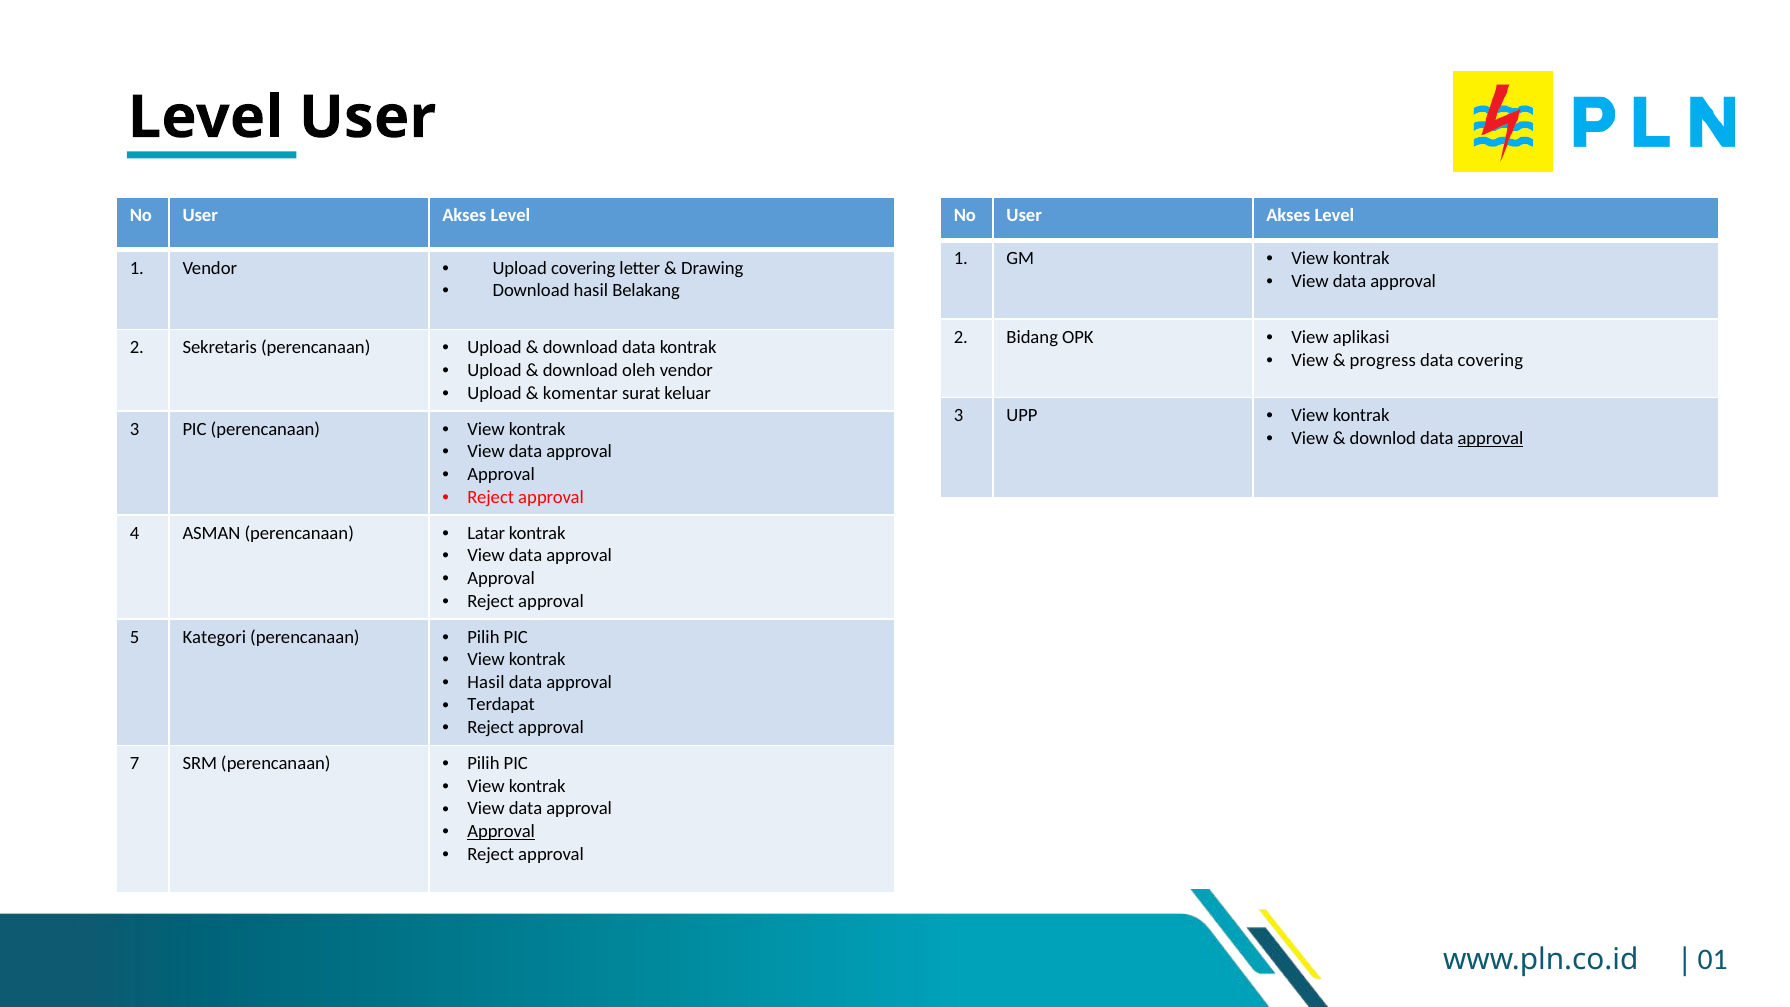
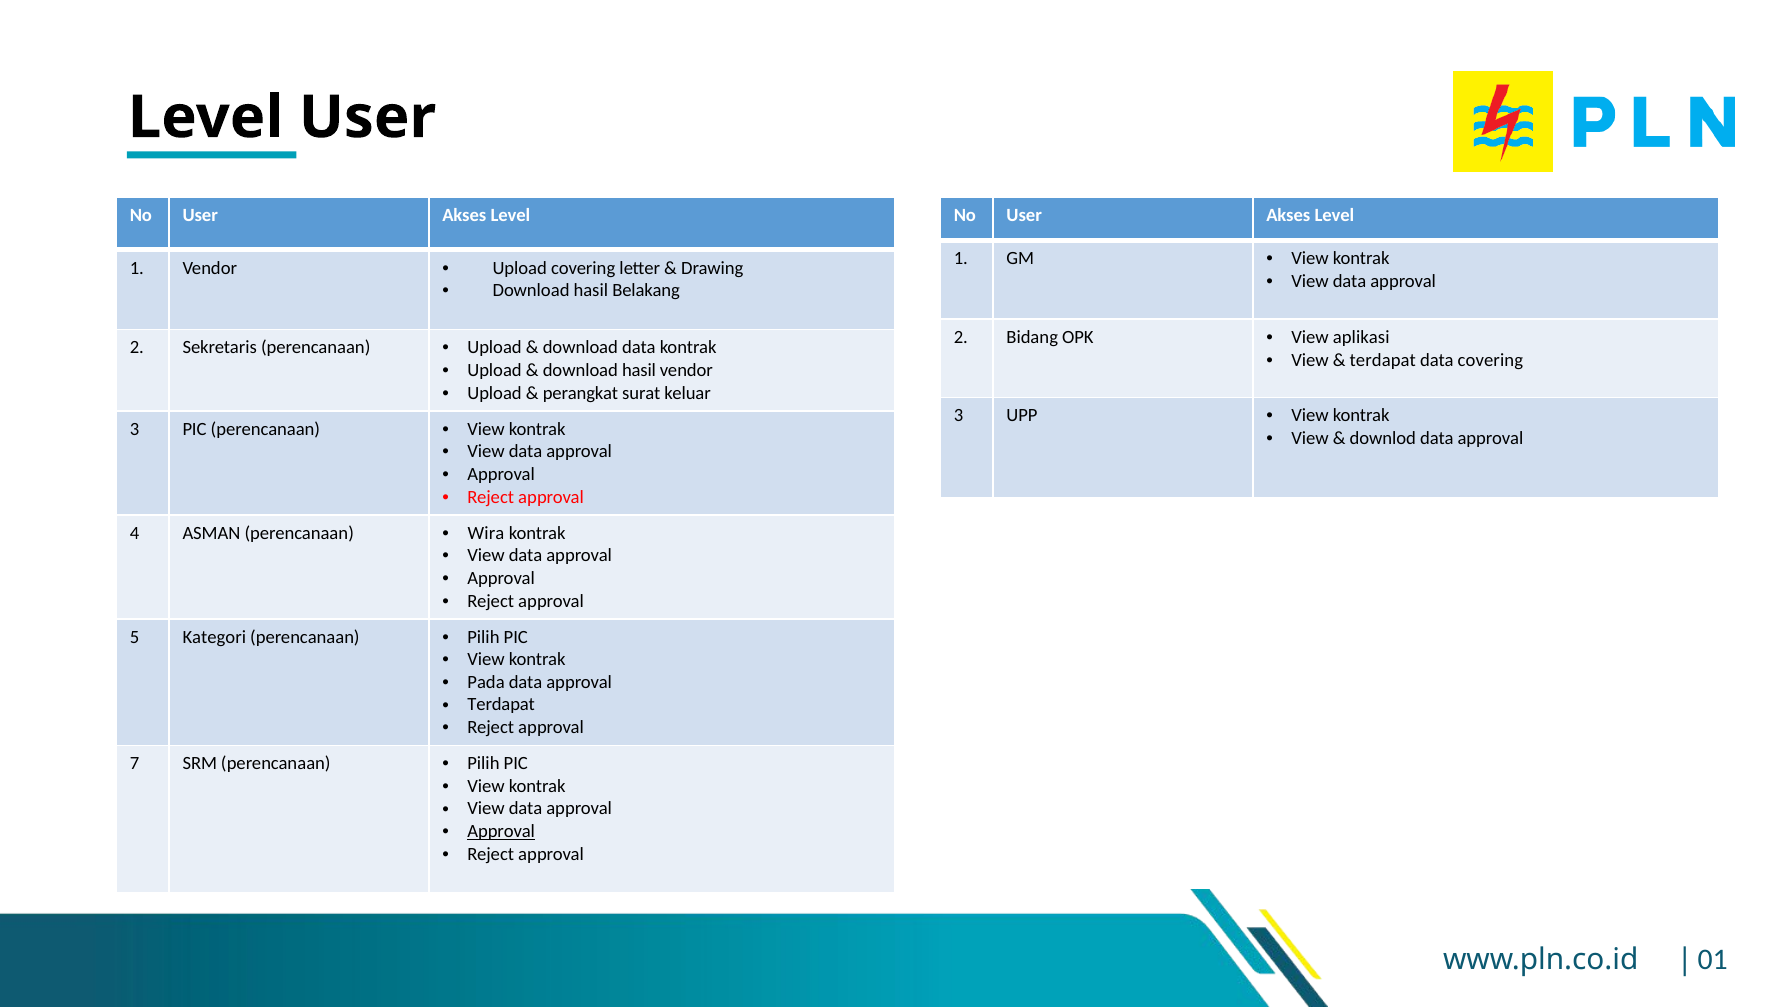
progress at (1383, 360): progress -> terdapat
oleh at (639, 370): oleh -> hasil
komentar: komentar -> perangkat
approval at (1490, 438) underline: present -> none
Latar: Latar -> Wira
Hasil at (486, 682): Hasil -> Pada
